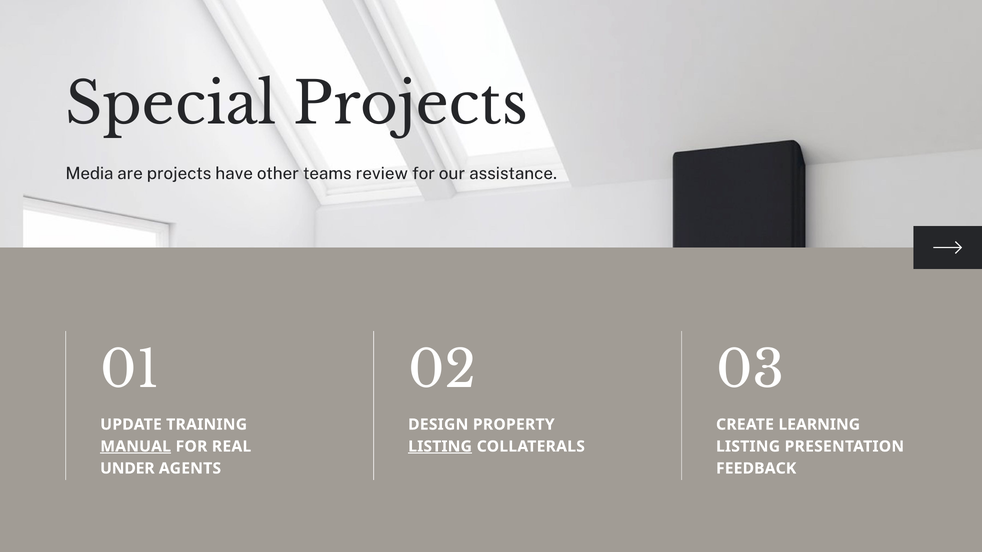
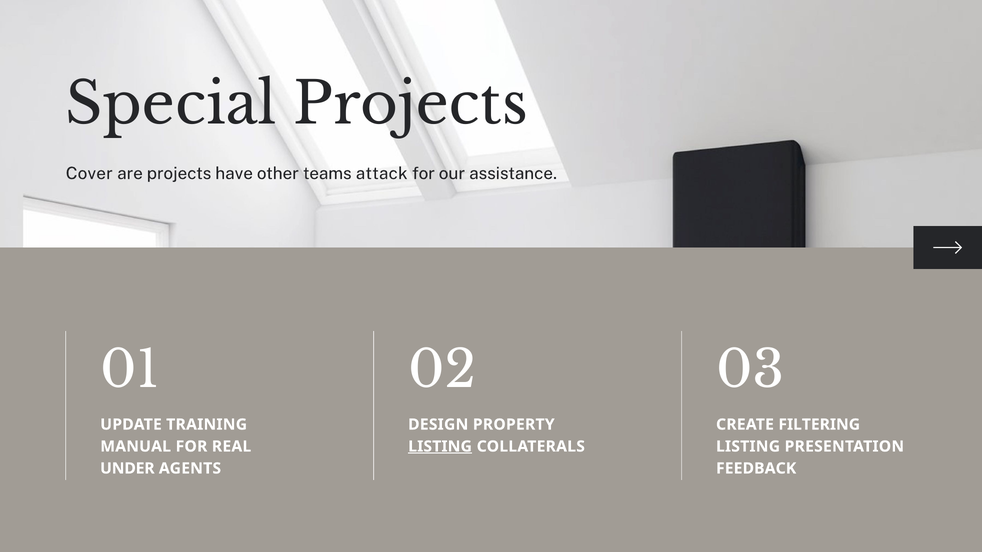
Media: Media -> Cover
review: review -> attack
LEARNING: LEARNING -> FILTERING
MANUAL underline: present -> none
